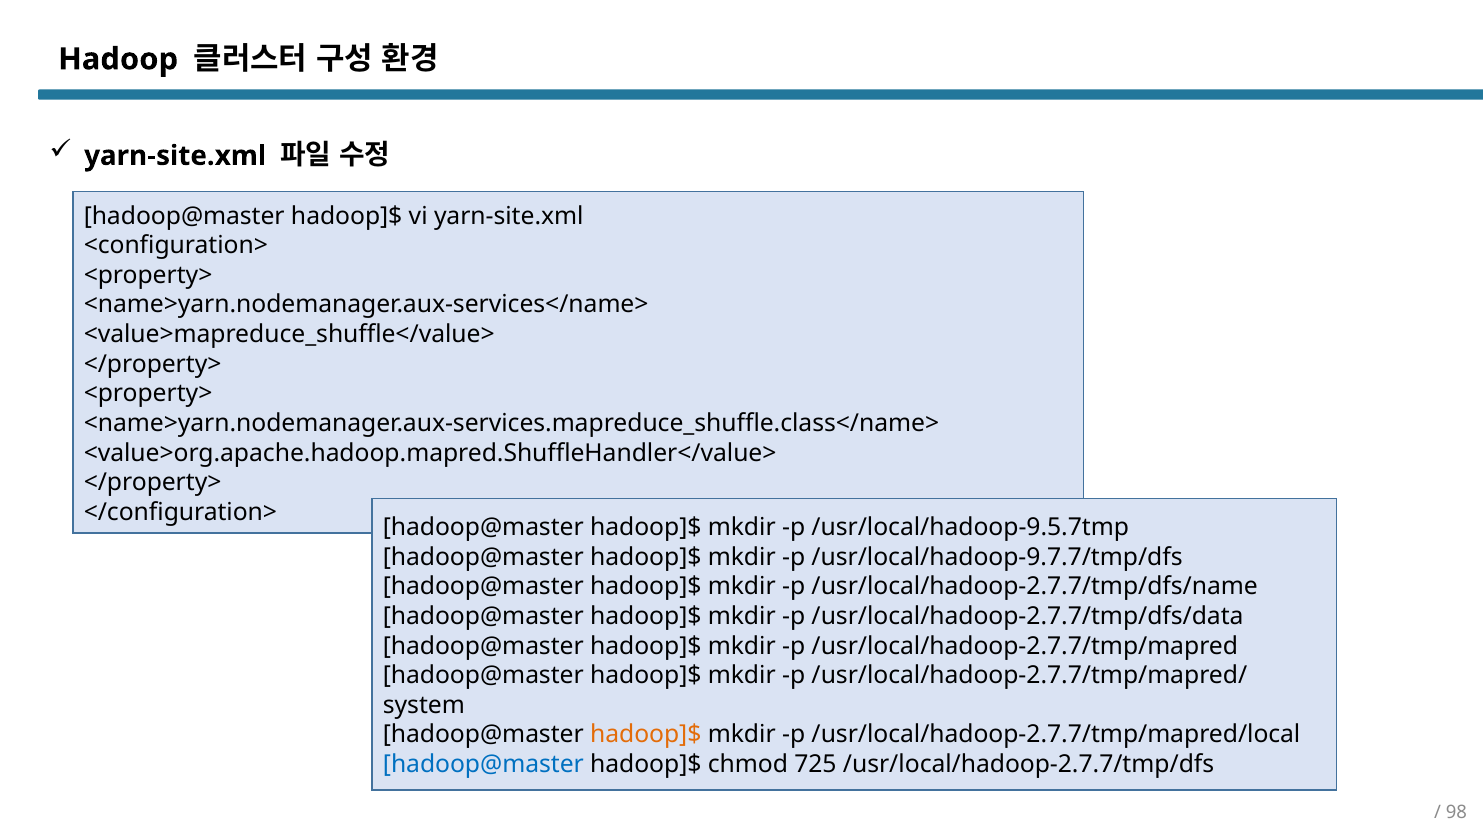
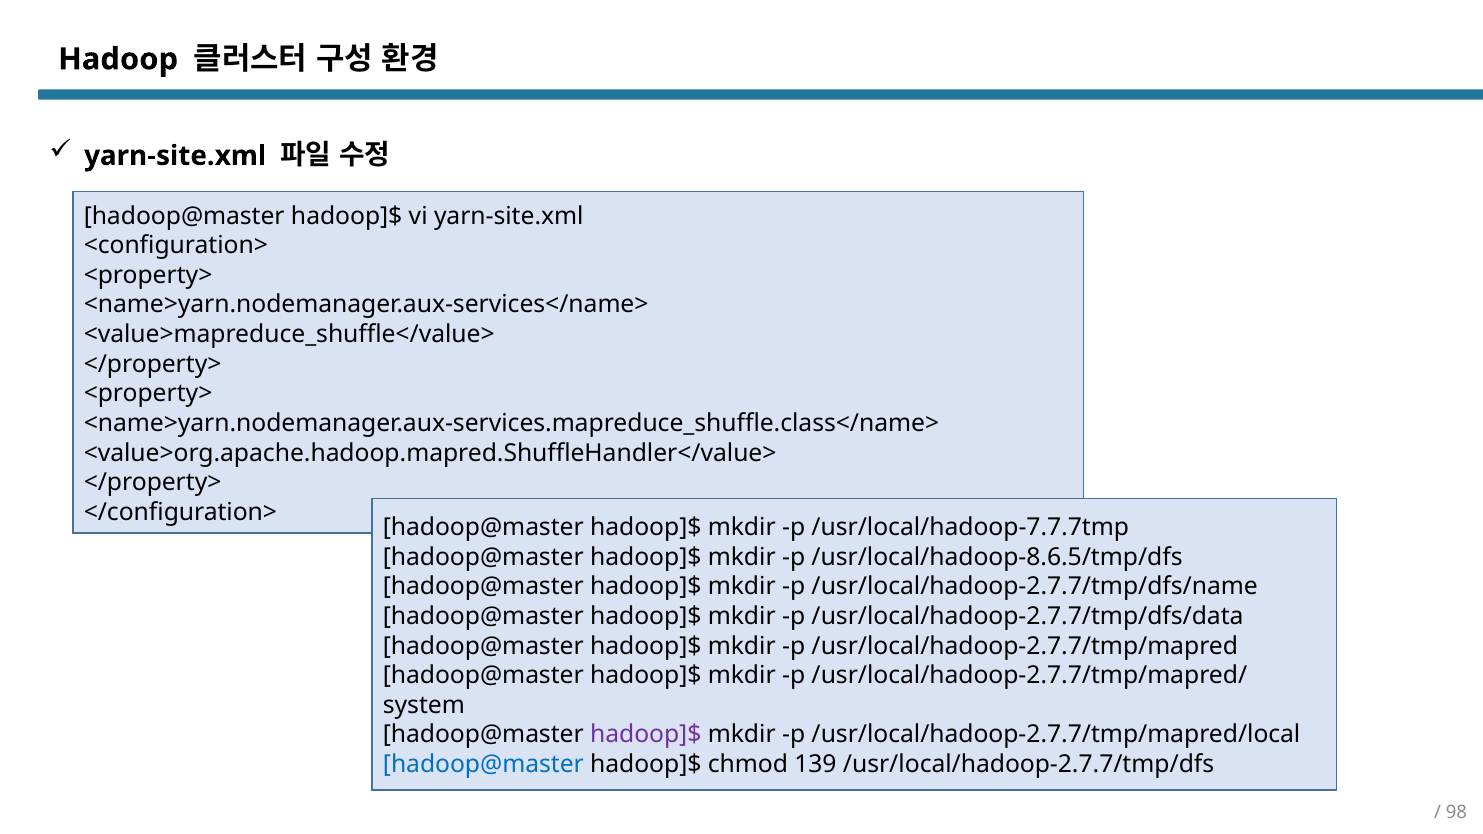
/usr/local/hadoop-9.5.7tmp: /usr/local/hadoop-9.5.7tmp -> /usr/local/hadoop-7.7.7tmp
/usr/local/hadoop-9.7.7/tmp/dfs: /usr/local/hadoop-9.7.7/tmp/dfs -> /usr/local/hadoop-8.6.5/tmp/dfs
hadoop]$ at (646, 735) colour: orange -> purple
725: 725 -> 139
